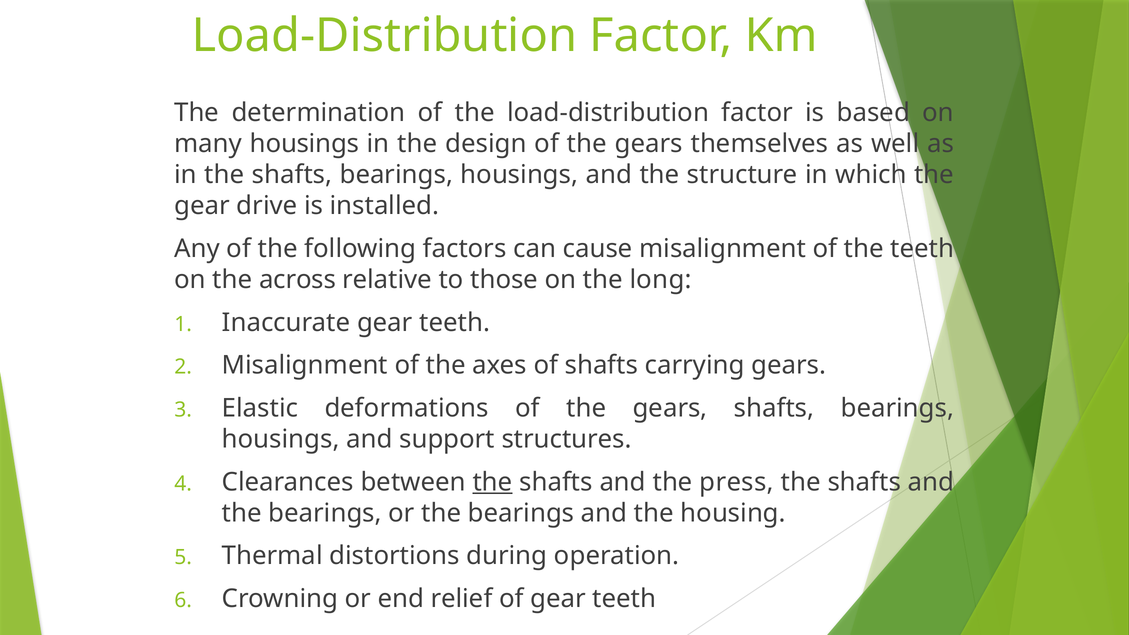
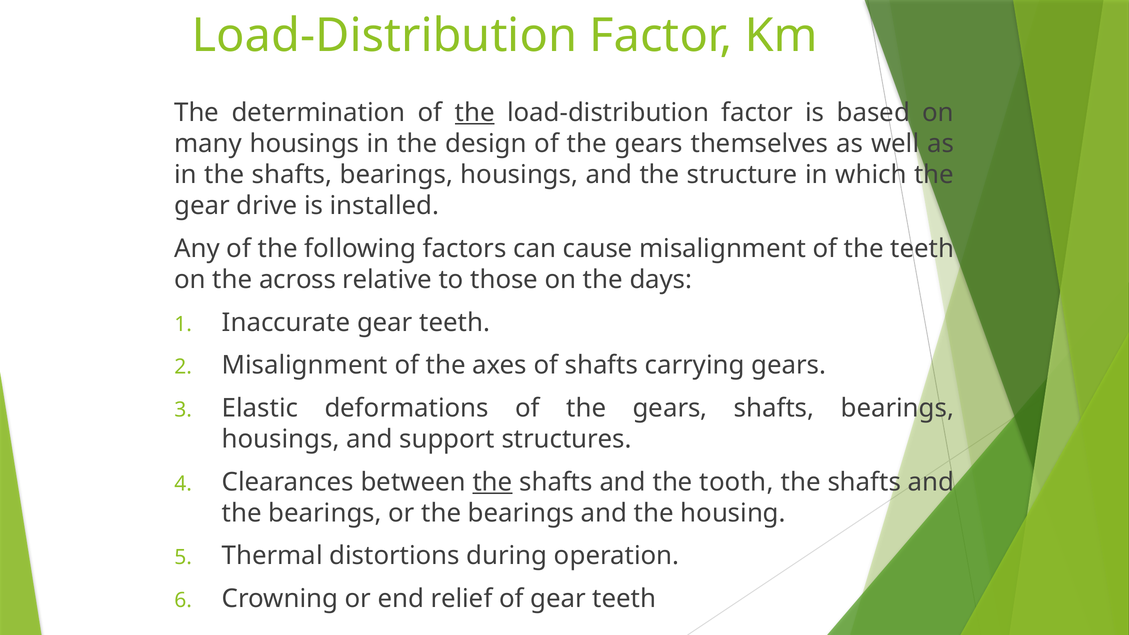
the at (475, 113) underline: none -> present
long: long -> days
press: press -> tooth
